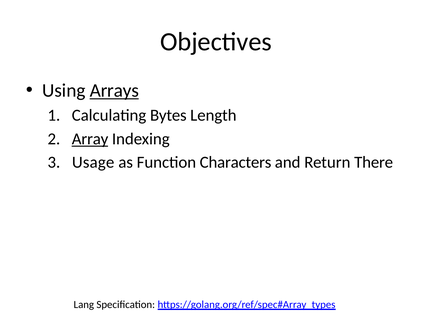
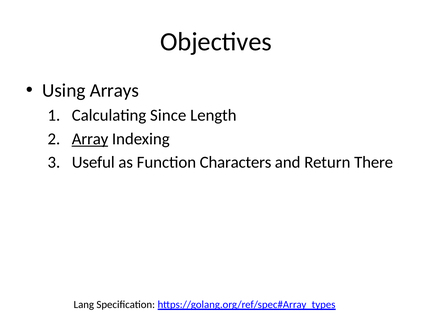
Arrays underline: present -> none
Bytes: Bytes -> Since
Usage: Usage -> Useful
